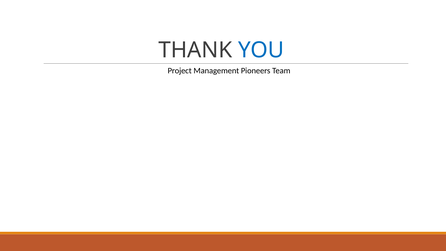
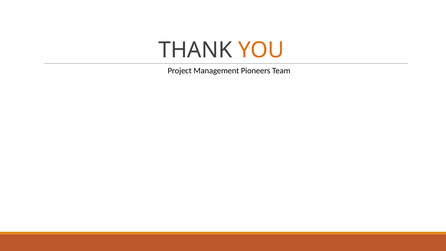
YOU colour: blue -> orange
